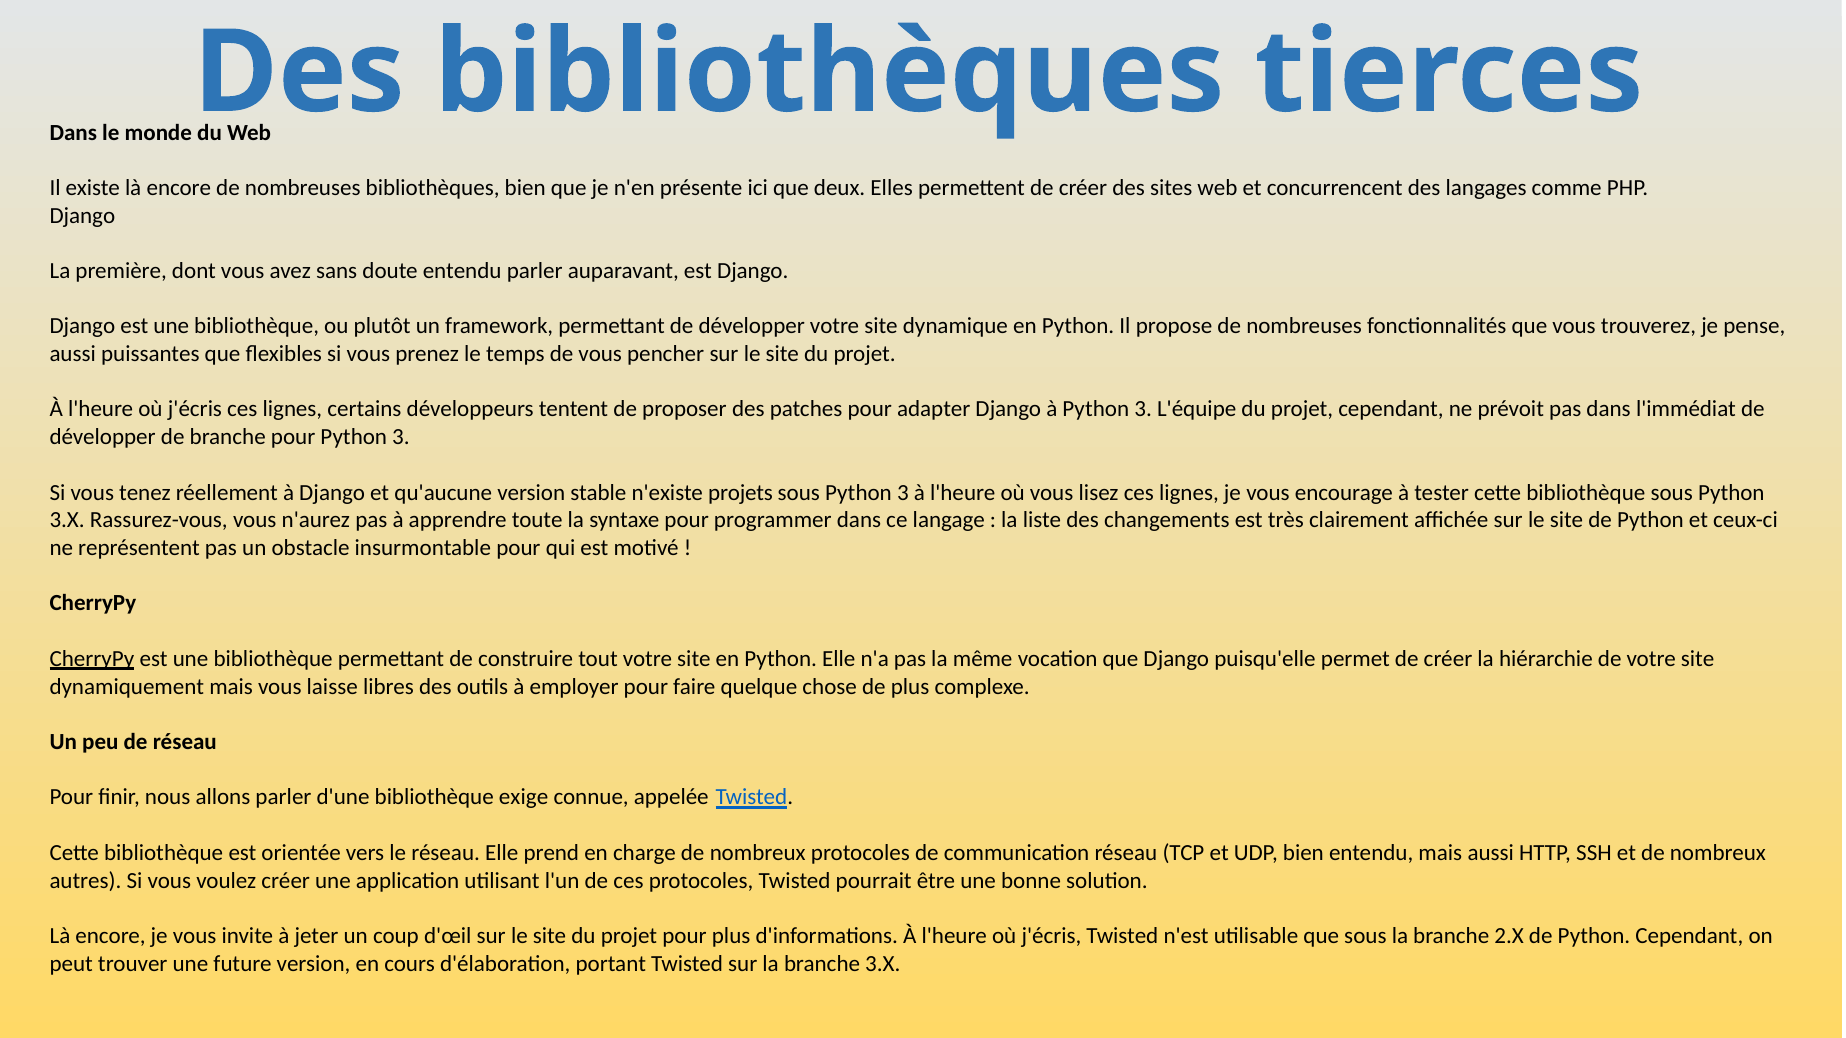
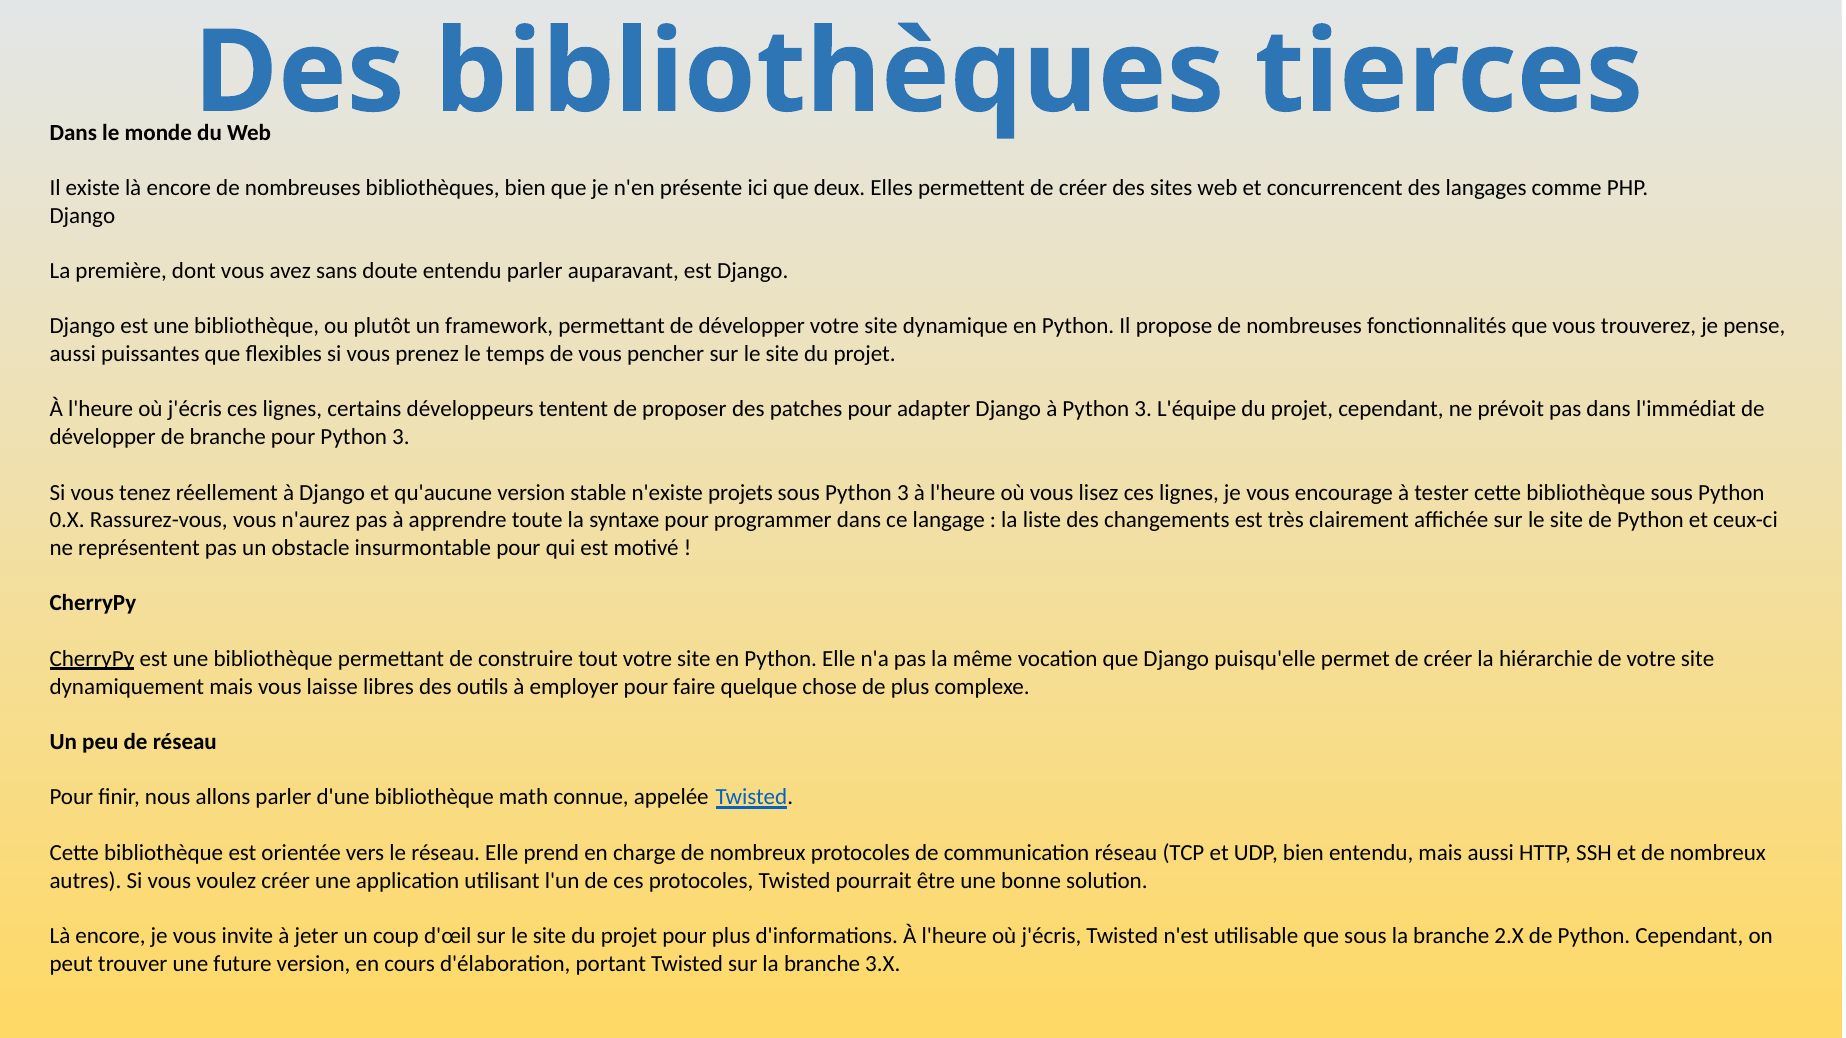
3.X at (67, 520): 3.X -> 0.X
exige: exige -> math
